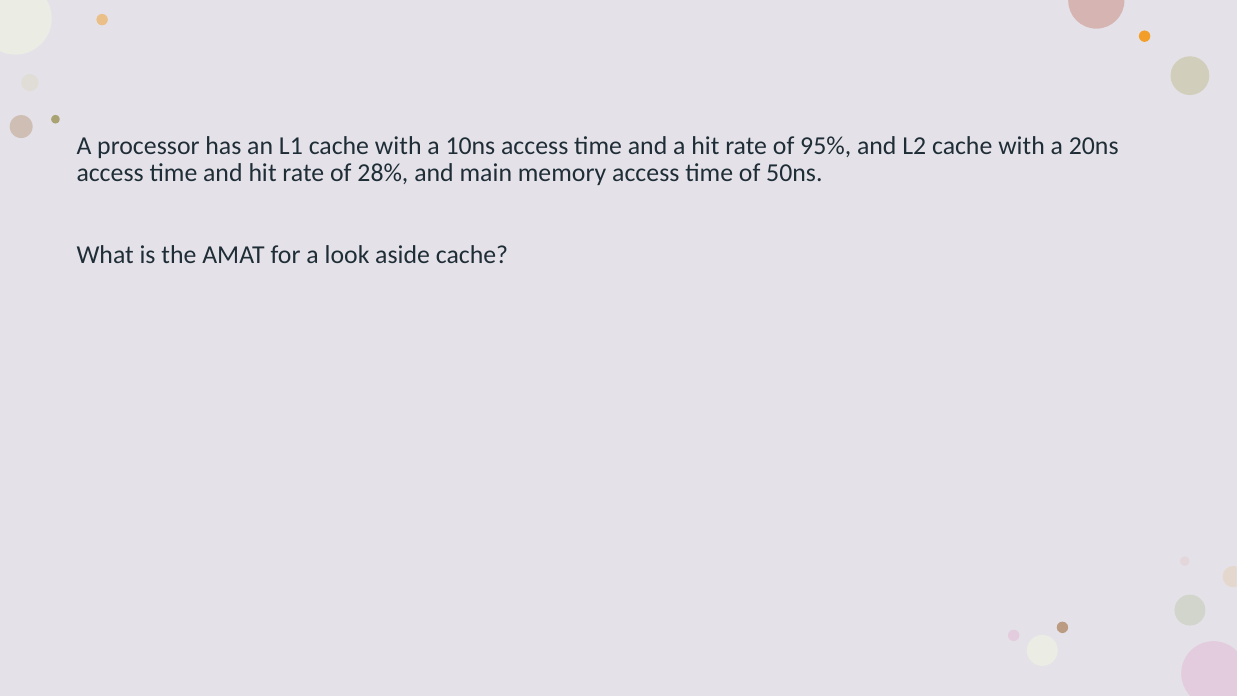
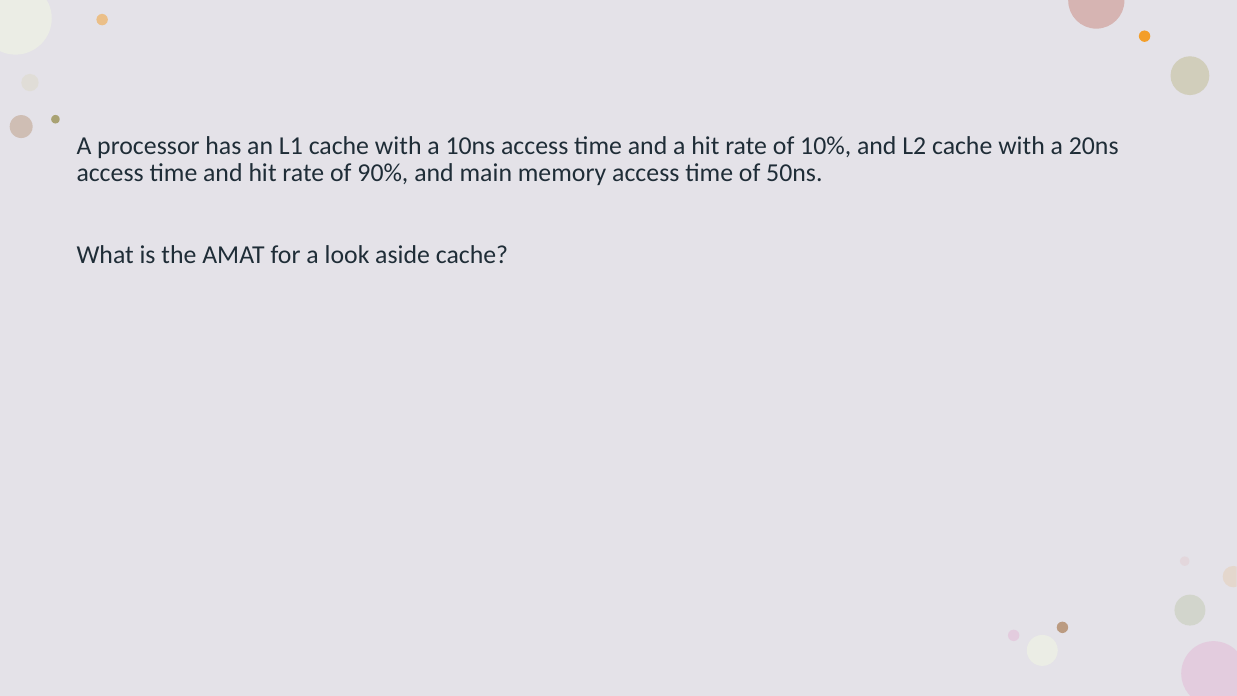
95%: 95% -> 10%
28%: 28% -> 90%
